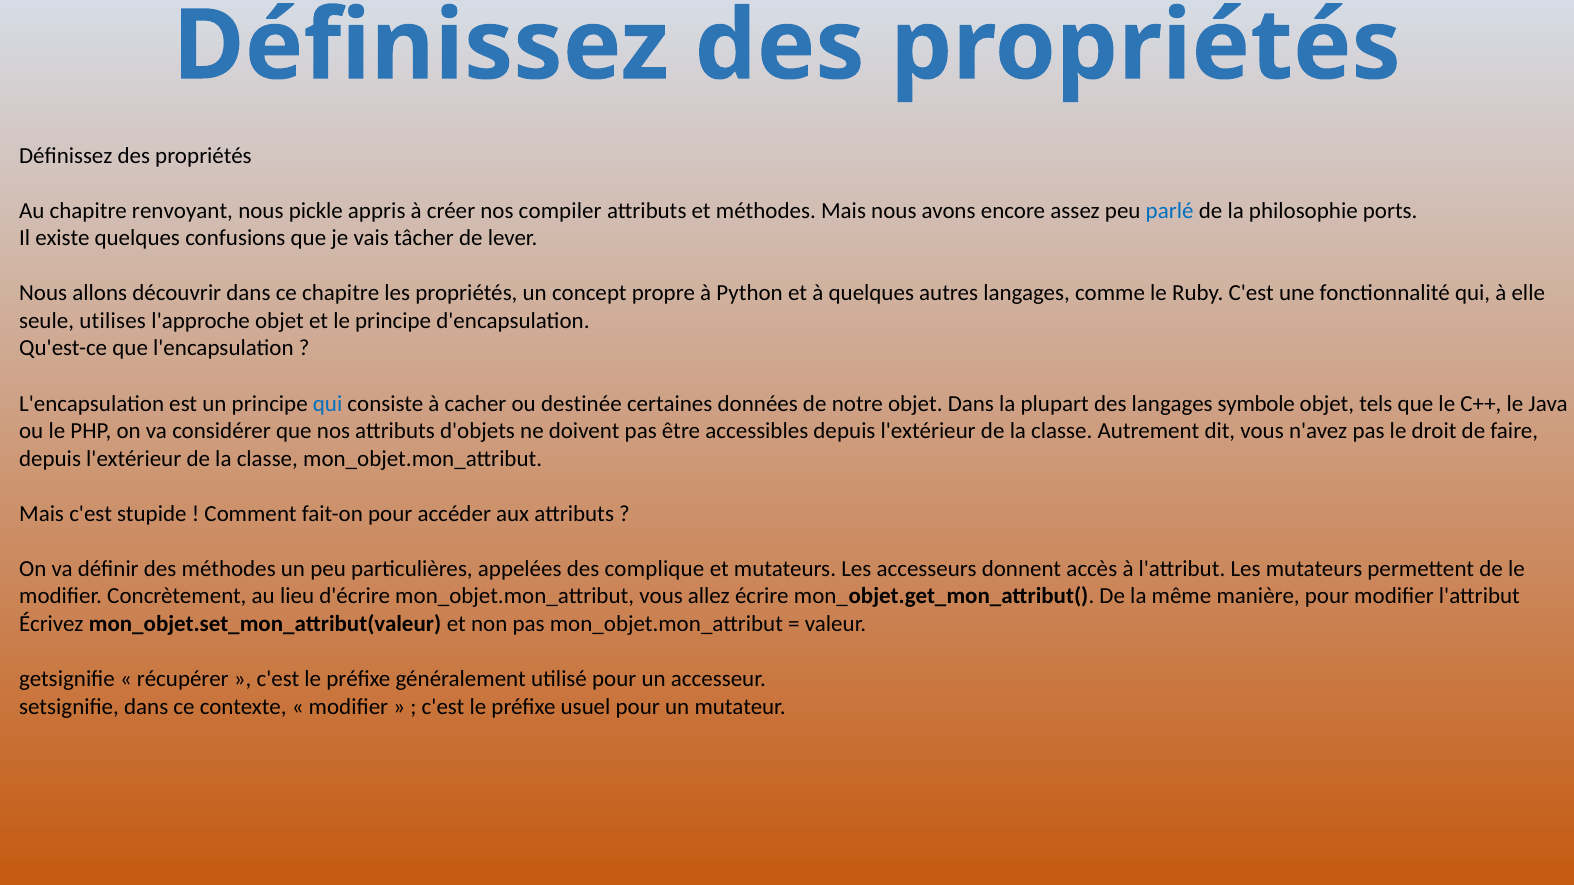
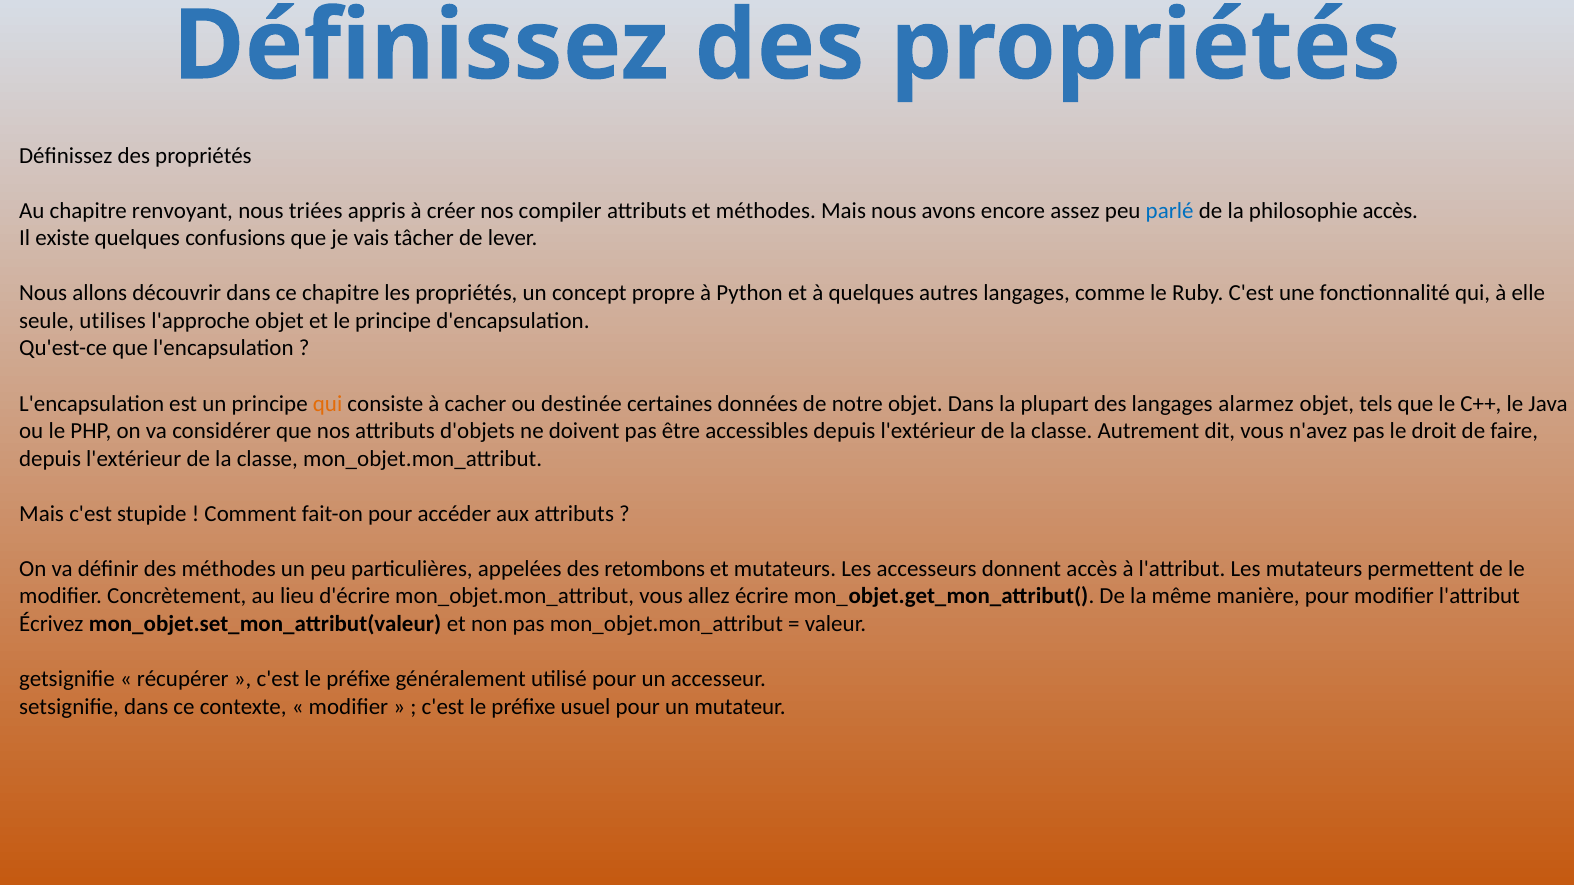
pickle: pickle -> triées
philosophie ports: ports -> accès
qui at (328, 404) colour: blue -> orange
symbole: symbole -> alarmez
complique: complique -> retombons
